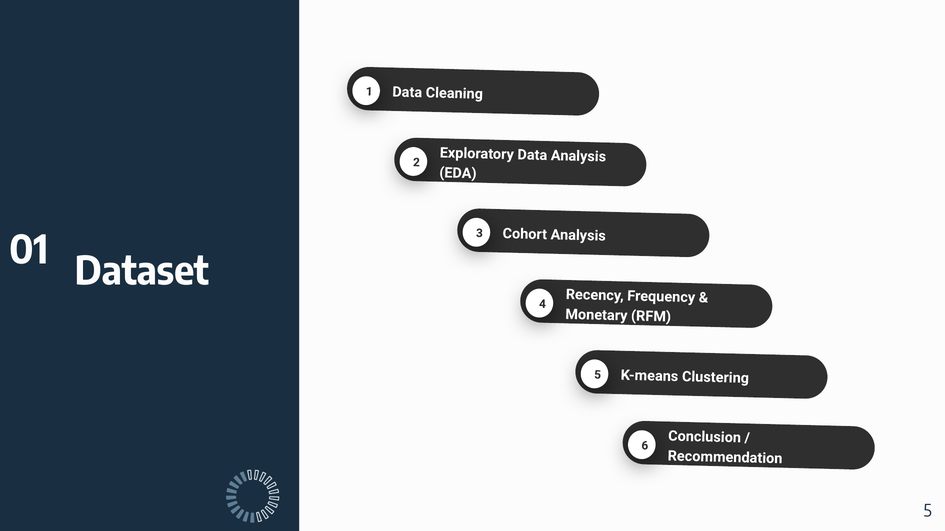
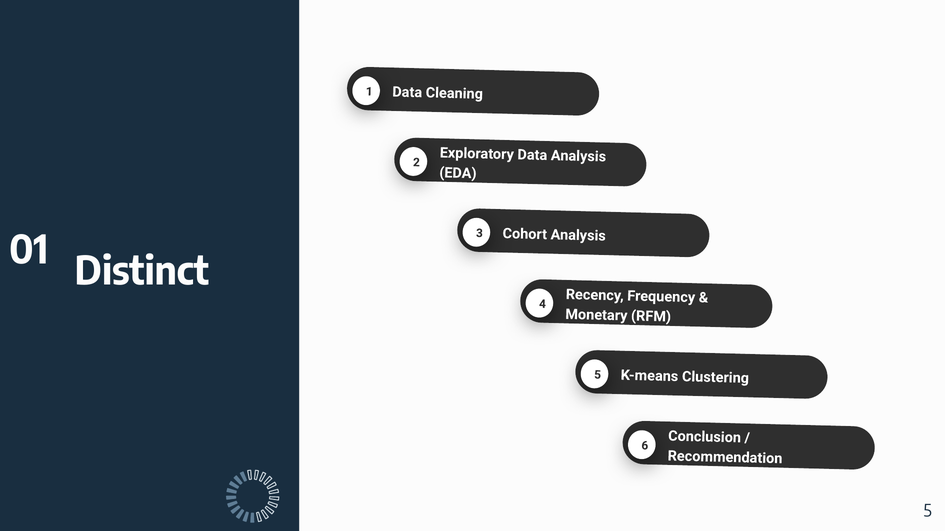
Dataset: Dataset -> Distinct
